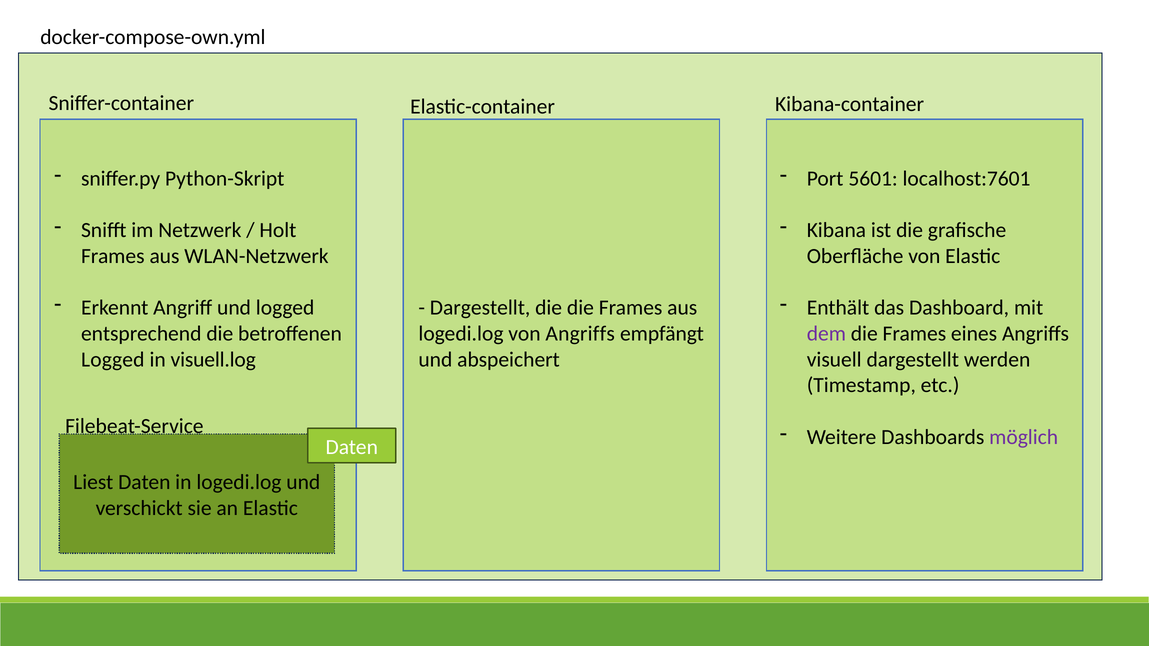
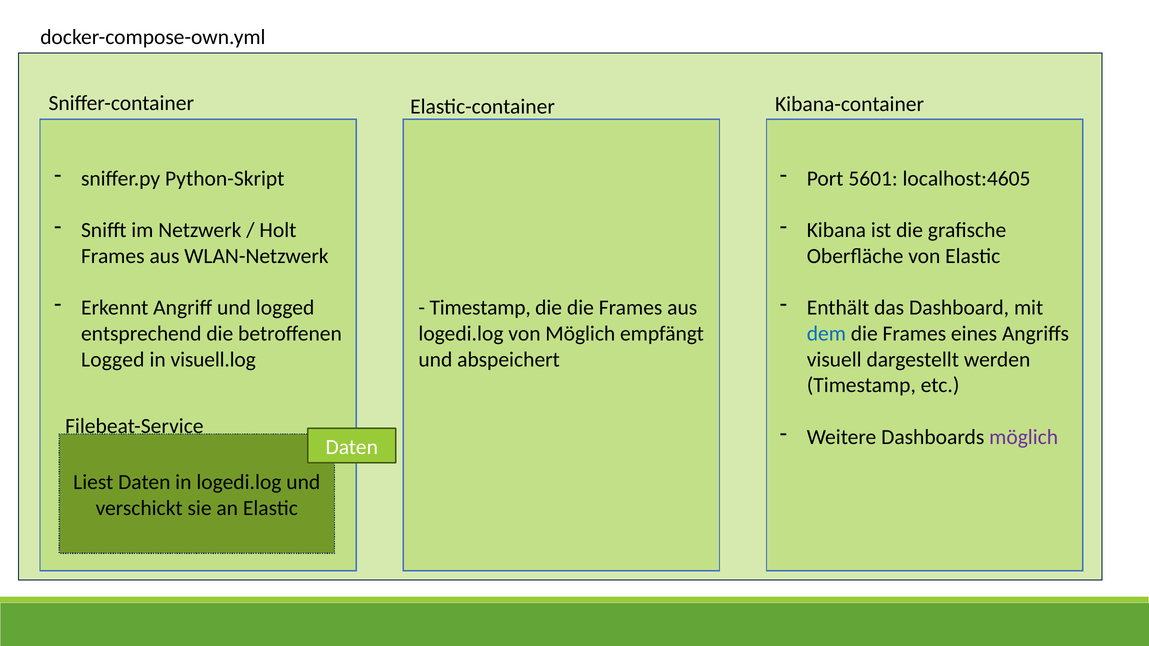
localhost:7601: localhost:7601 -> localhost:4605
Dargestellt at (480, 308): Dargestellt -> Timestamp
von Angriffs: Angriffs -> Möglich
dem colour: purple -> blue
